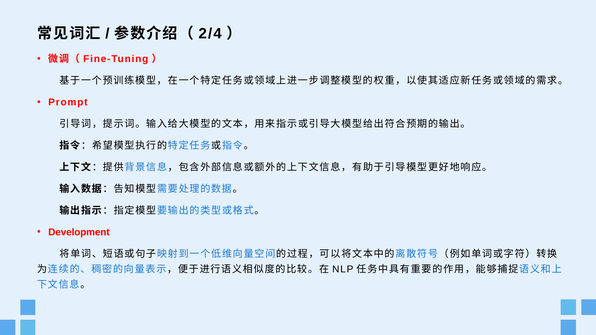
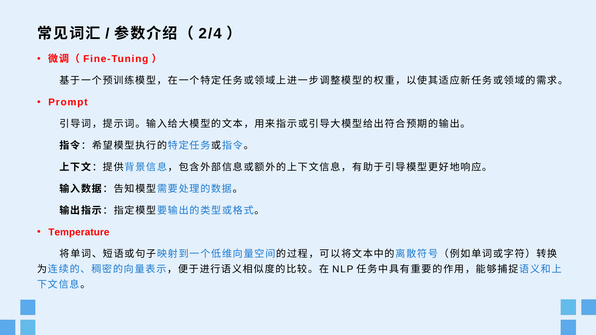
Development: Development -> Temperature
